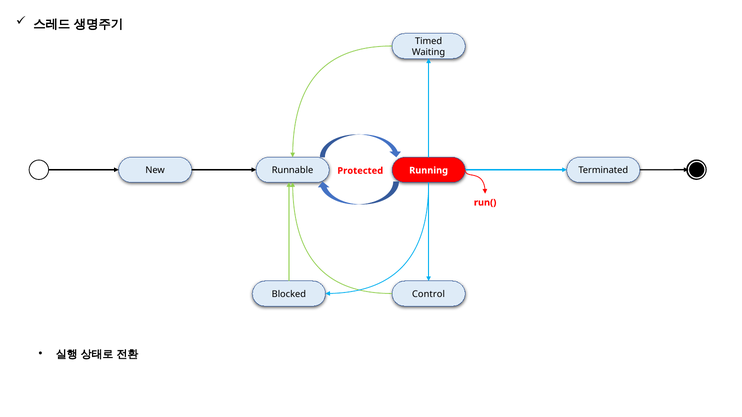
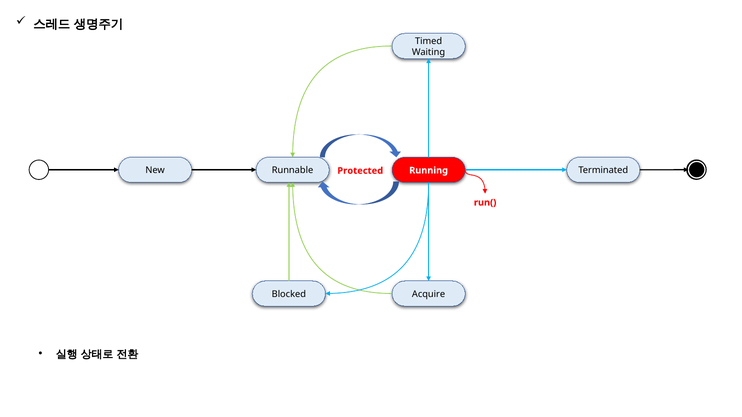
Control: Control -> Acquire
